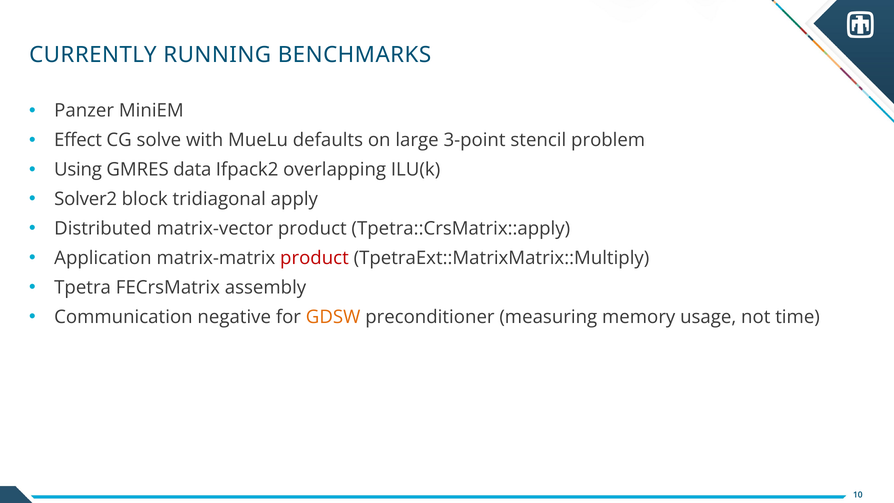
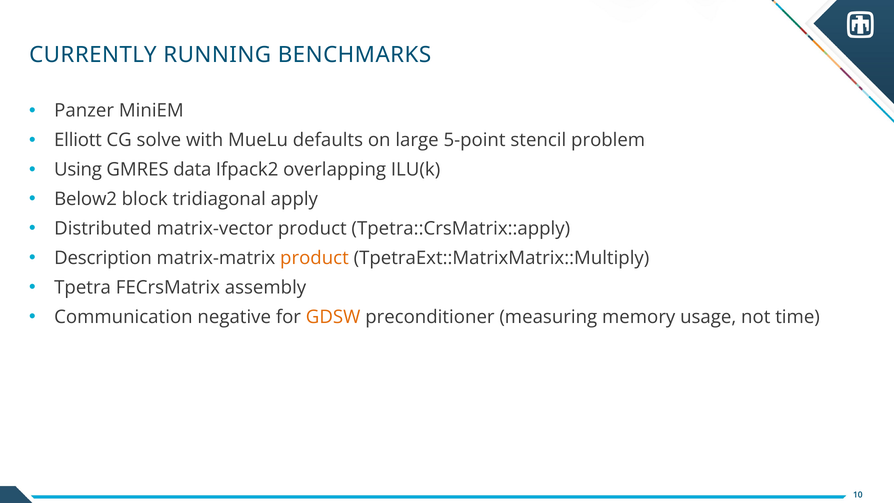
Effect: Effect -> Elliott
3-point: 3-point -> 5-point
Solver2: Solver2 -> Below2
Application: Application -> Description
product at (314, 258) colour: red -> orange
